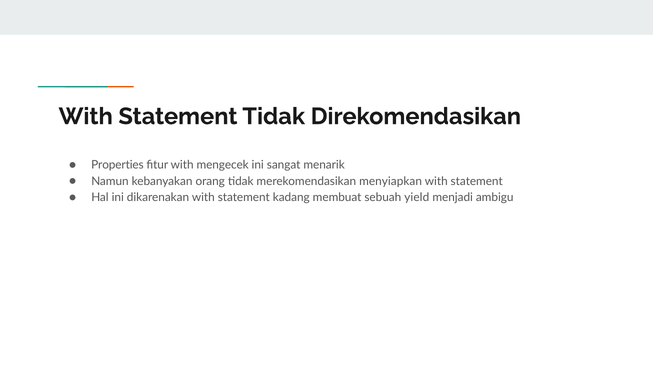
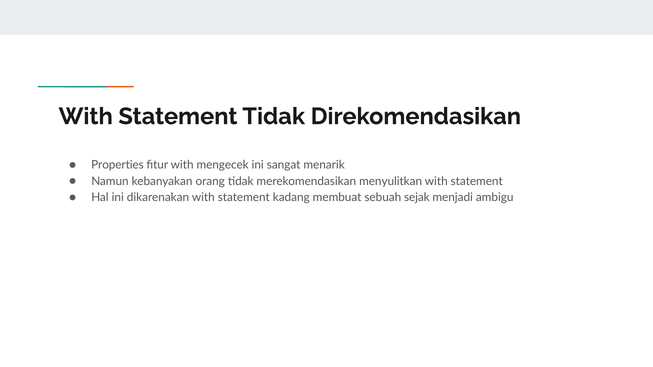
menyiapkan: menyiapkan -> menyulitkan
yield: yield -> sejak
